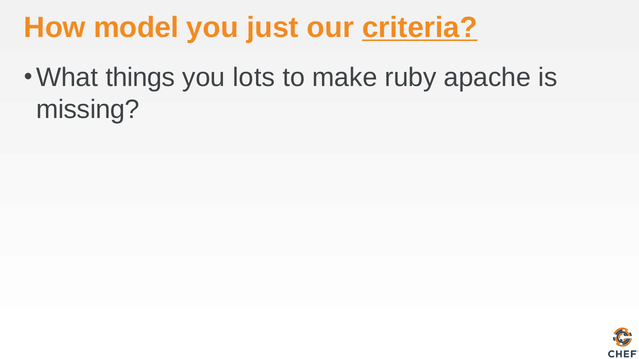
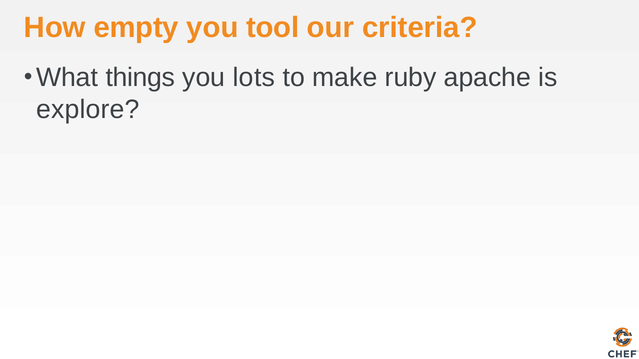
model: model -> empty
just: just -> tool
criteria underline: present -> none
missing: missing -> explore
